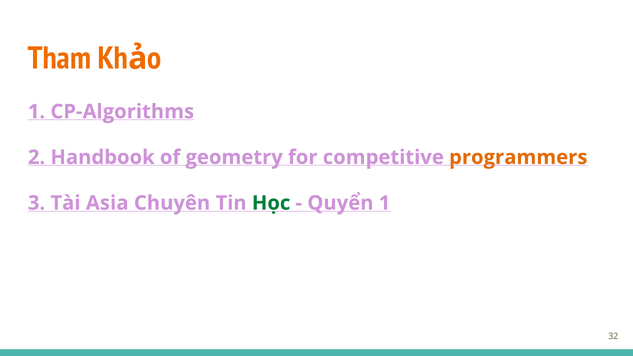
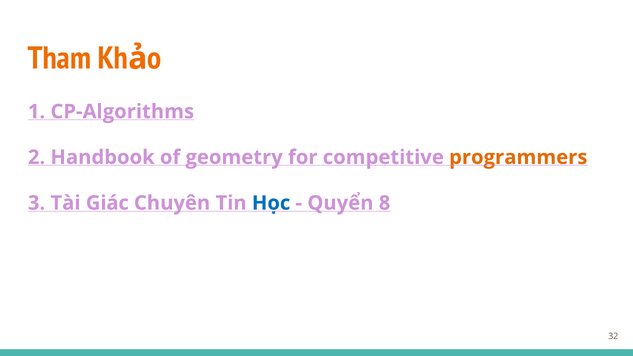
Asia: Asia -> Giác
Học colour: green -> blue
Quyển 1: 1 -> 8
